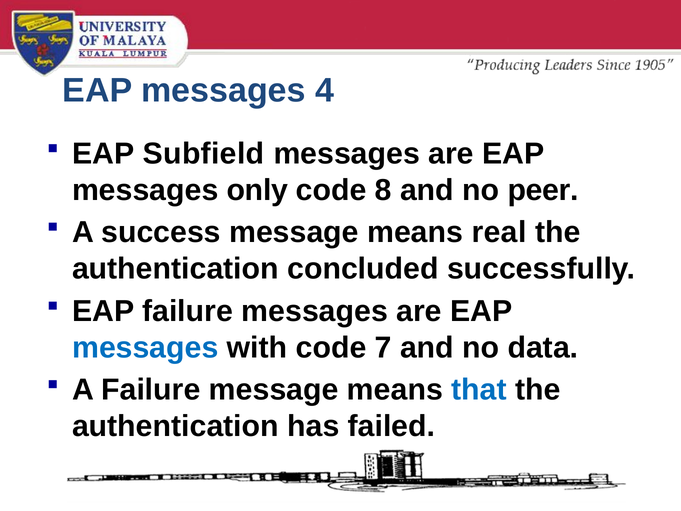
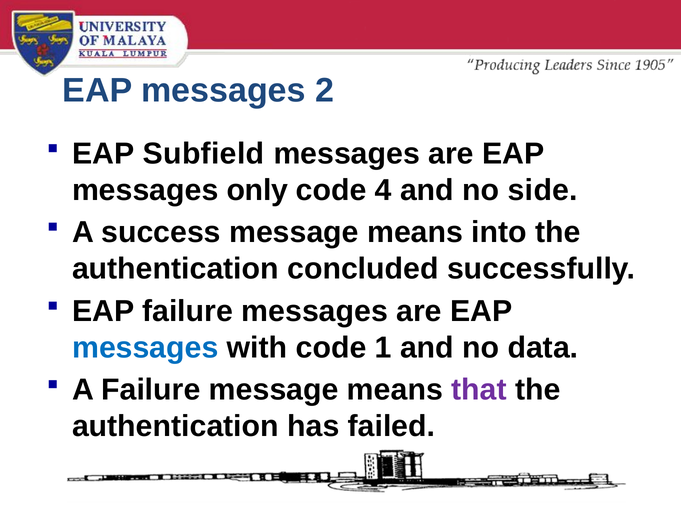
4: 4 -> 2
8: 8 -> 4
peer: peer -> side
real: real -> into
7: 7 -> 1
that colour: blue -> purple
